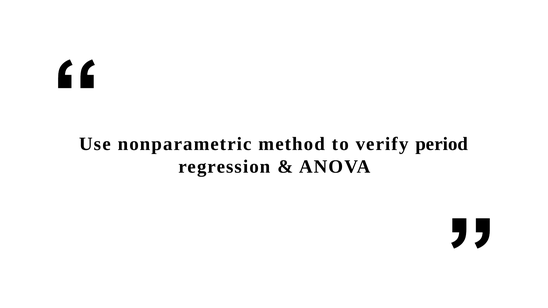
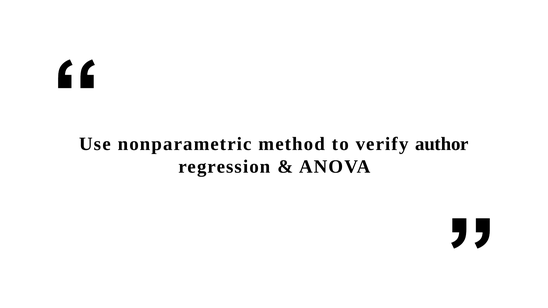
period: period -> author
